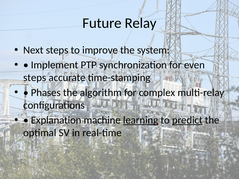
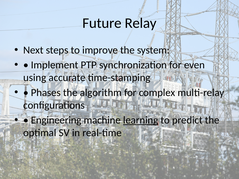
steps at (35, 78): steps -> using
Explanation: Explanation -> Engineering
predict underline: present -> none
